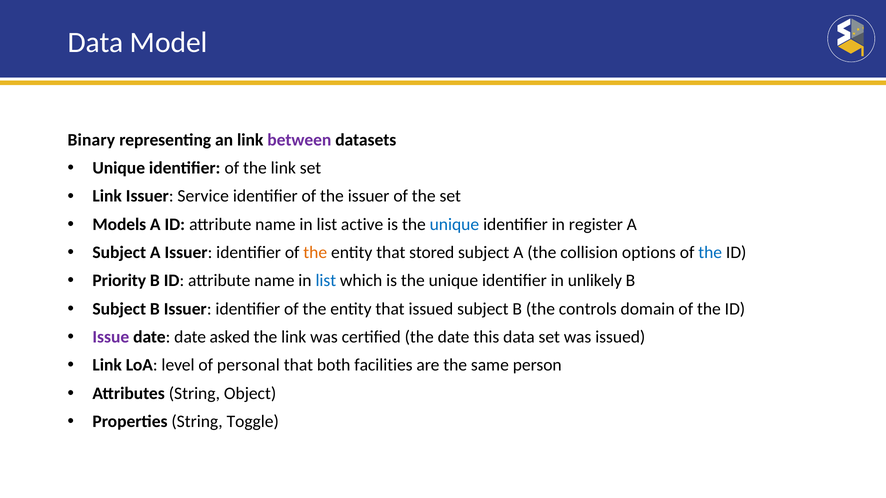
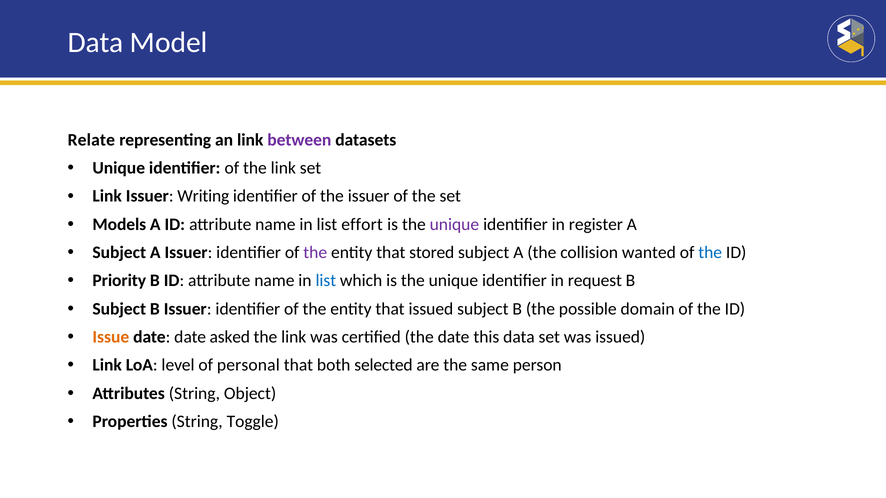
Binary: Binary -> Relate
Service: Service -> Writing
active: active -> effort
unique at (454, 224) colour: blue -> purple
the at (315, 253) colour: orange -> purple
options: options -> wanted
unlikely: unlikely -> request
controls: controls -> possible
Issue colour: purple -> orange
facilities: facilities -> selected
